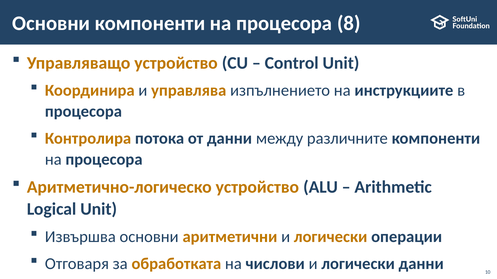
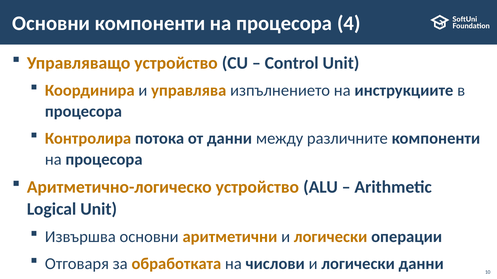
8: 8 -> 4
